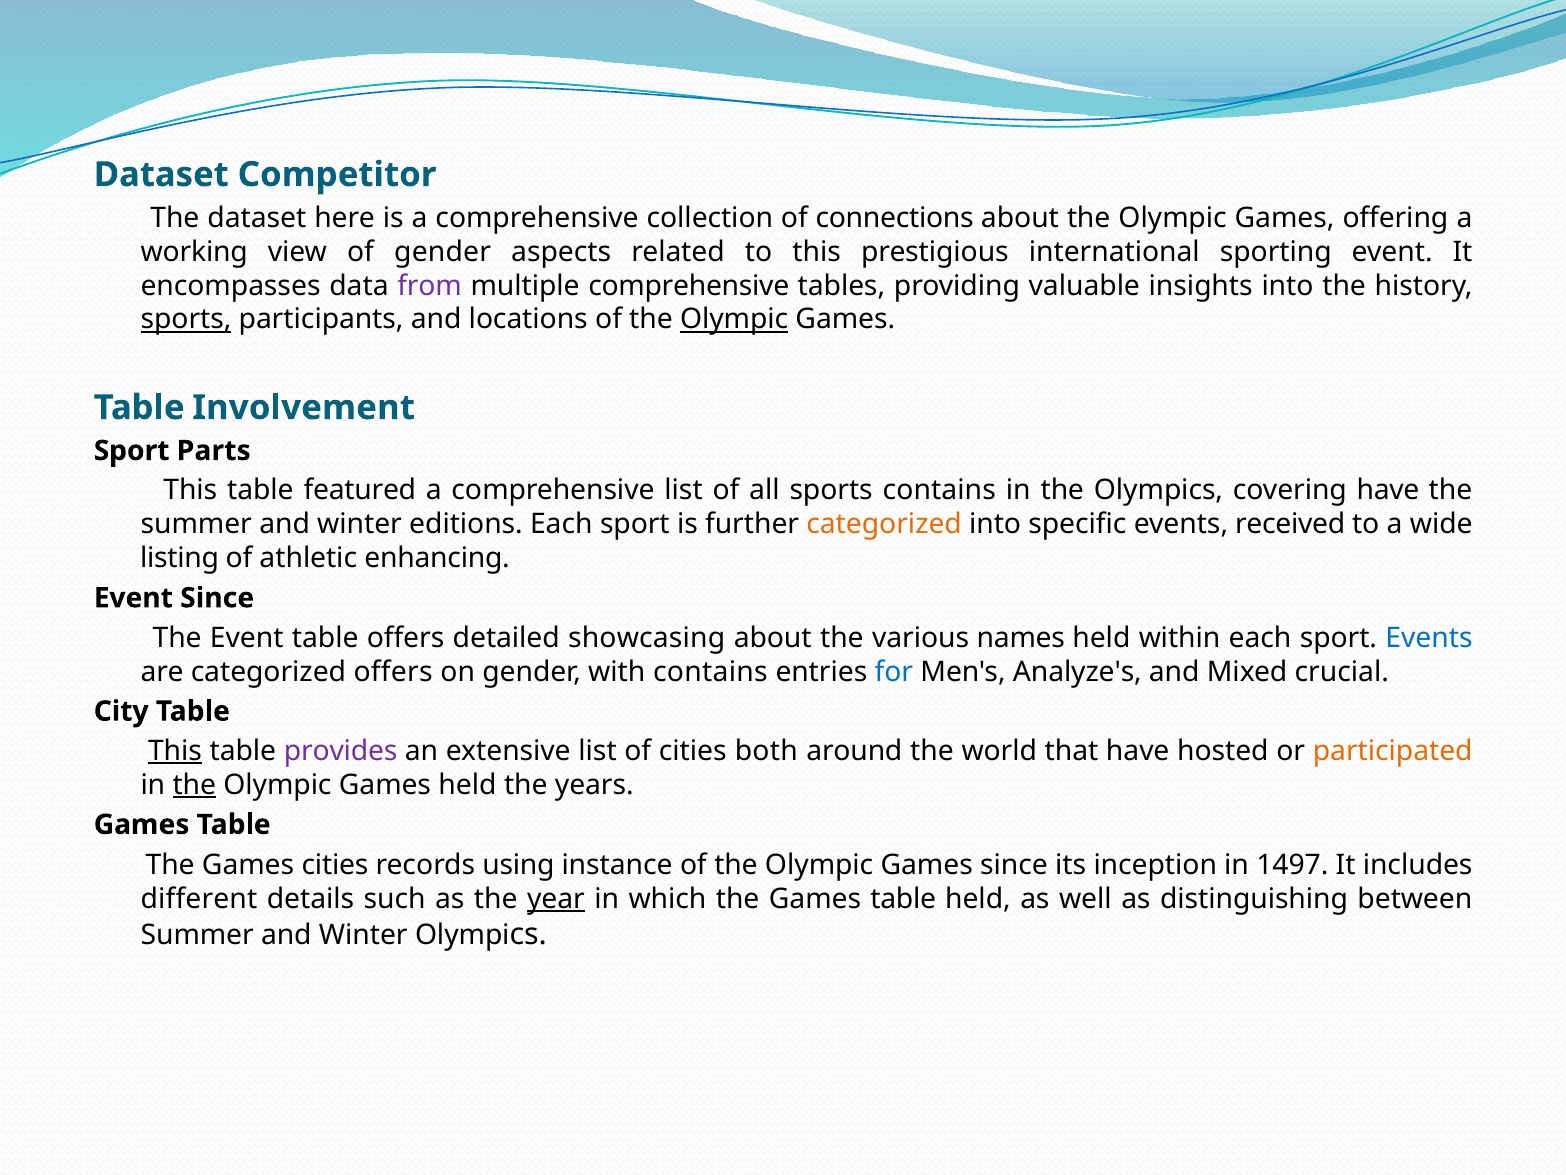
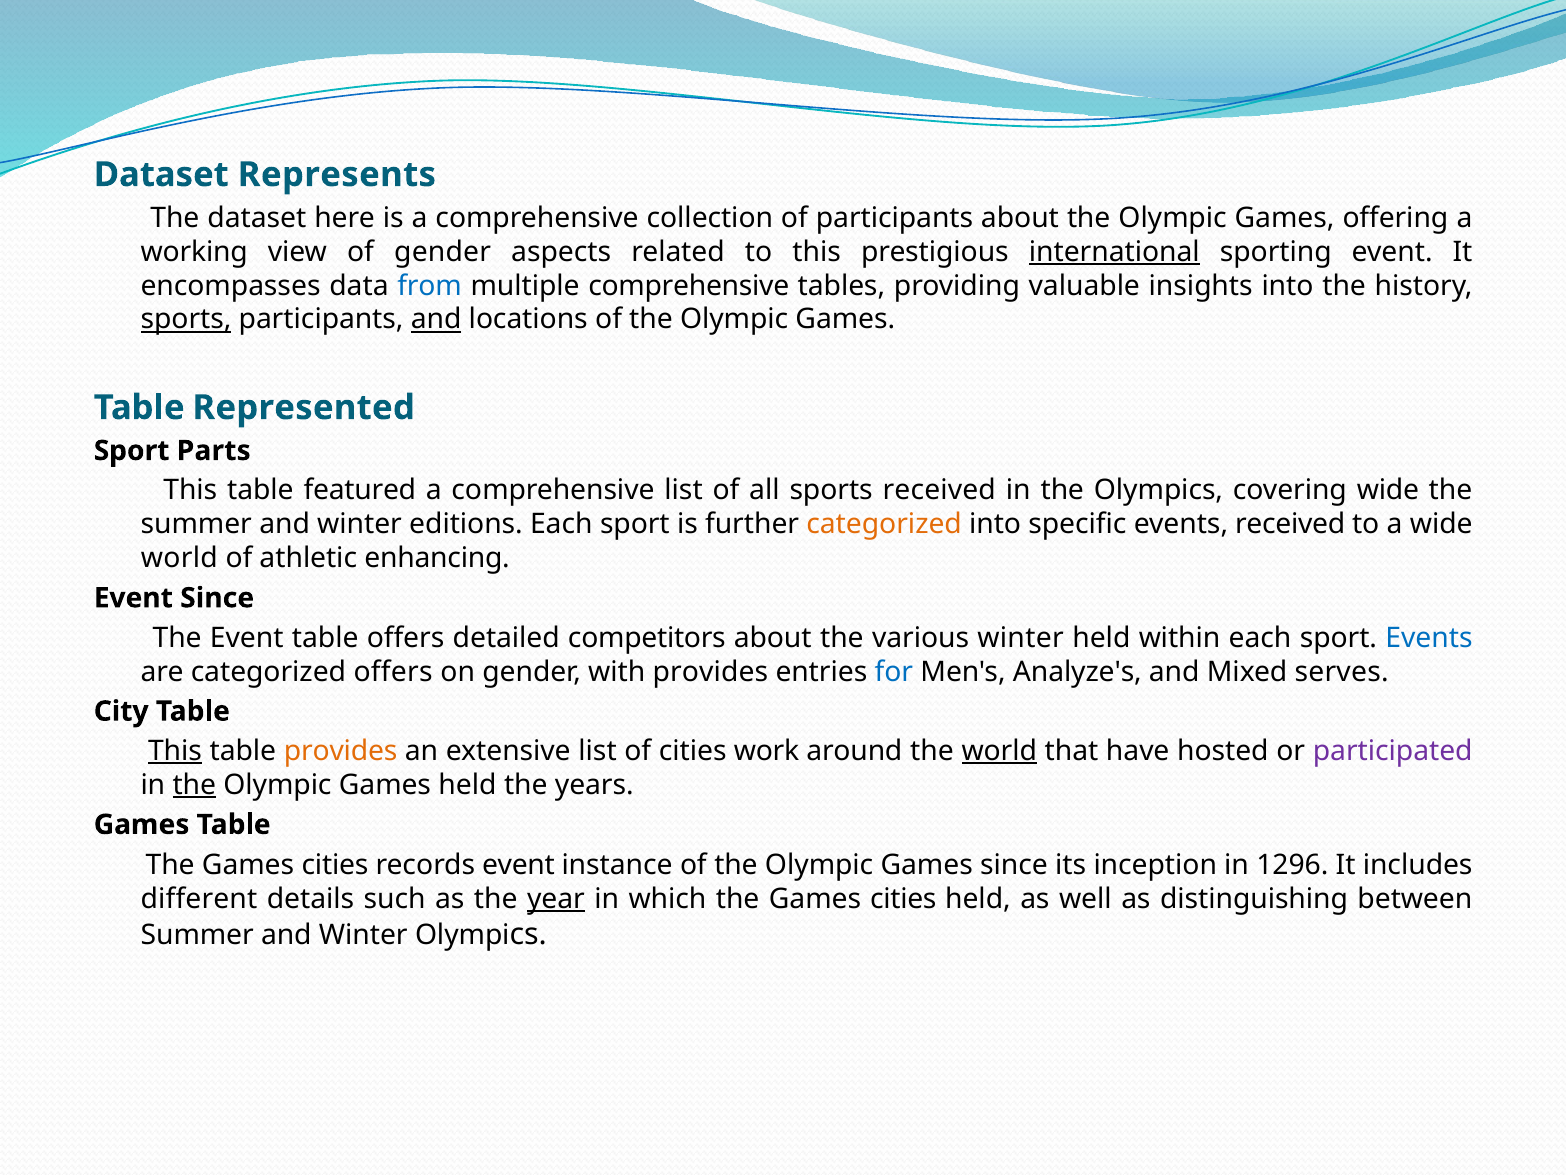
Competitor: Competitor -> Represents
of connections: connections -> participants
international underline: none -> present
from colour: purple -> blue
and at (436, 320) underline: none -> present
Olympic at (734, 320) underline: present -> none
Involvement: Involvement -> Represented
sports contains: contains -> received
covering have: have -> wide
listing at (180, 558): listing -> world
showcasing: showcasing -> competitors
various names: names -> winter
with contains: contains -> provides
crucial: crucial -> serves
provides at (341, 751) colour: purple -> orange
both: both -> work
world at (999, 751) underline: none -> present
participated colour: orange -> purple
records using: using -> event
1497: 1497 -> 1296
which the Games table: table -> cities
